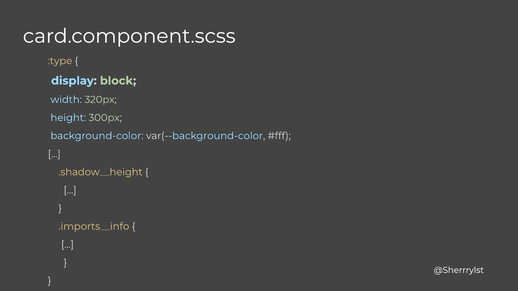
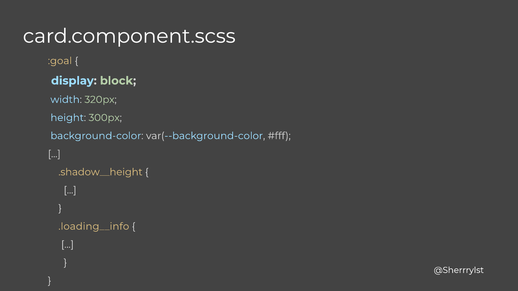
:type: :type -> :goal
.imports__info: .imports__info -> .loading__info
